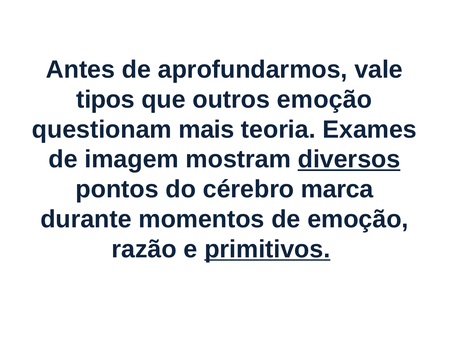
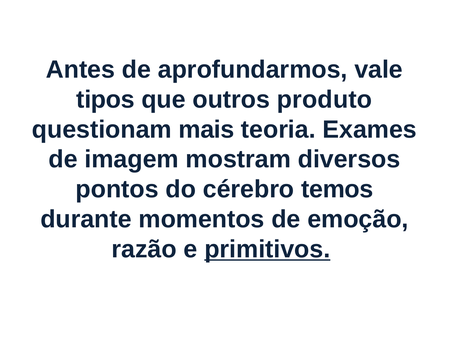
outros emoção: emoção -> produto
diversos underline: present -> none
marca: marca -> temos
